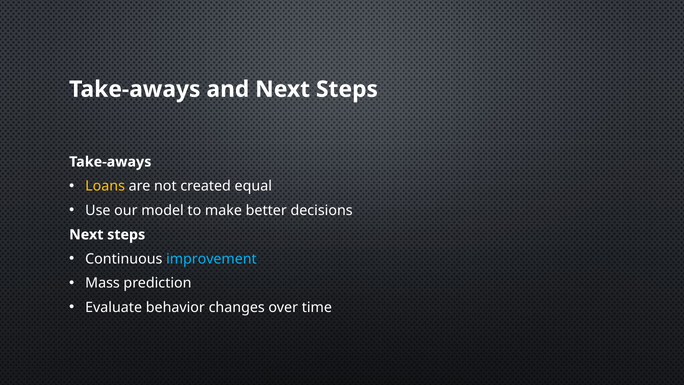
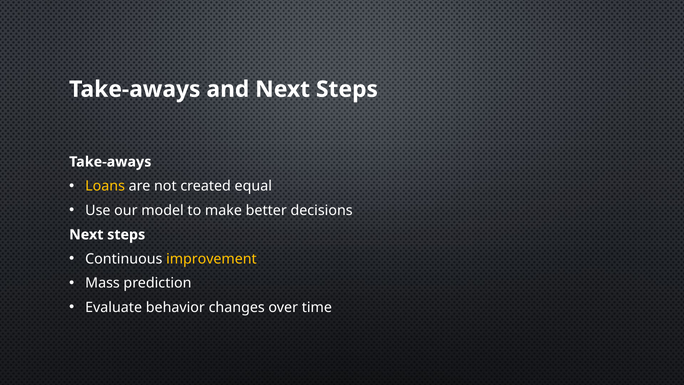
improvement colour: light blue -> yellow
